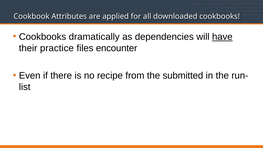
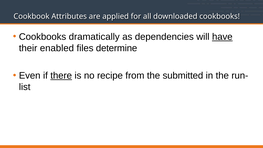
practice: practice -> enabled
encounter: encounter -> determine
there underline: none -> present
